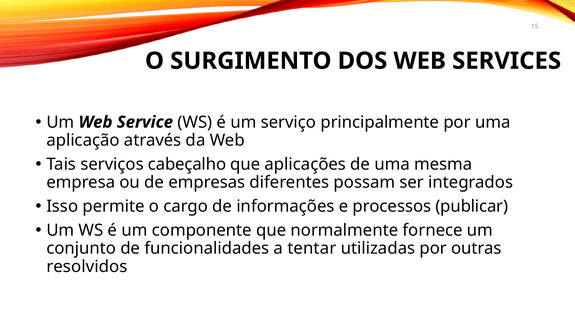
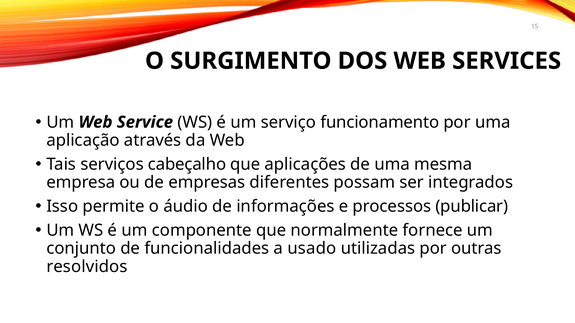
principalmente: principalmente -> funcionamento
cargo: cargo -> áudio
tentar: tentar -> usado
